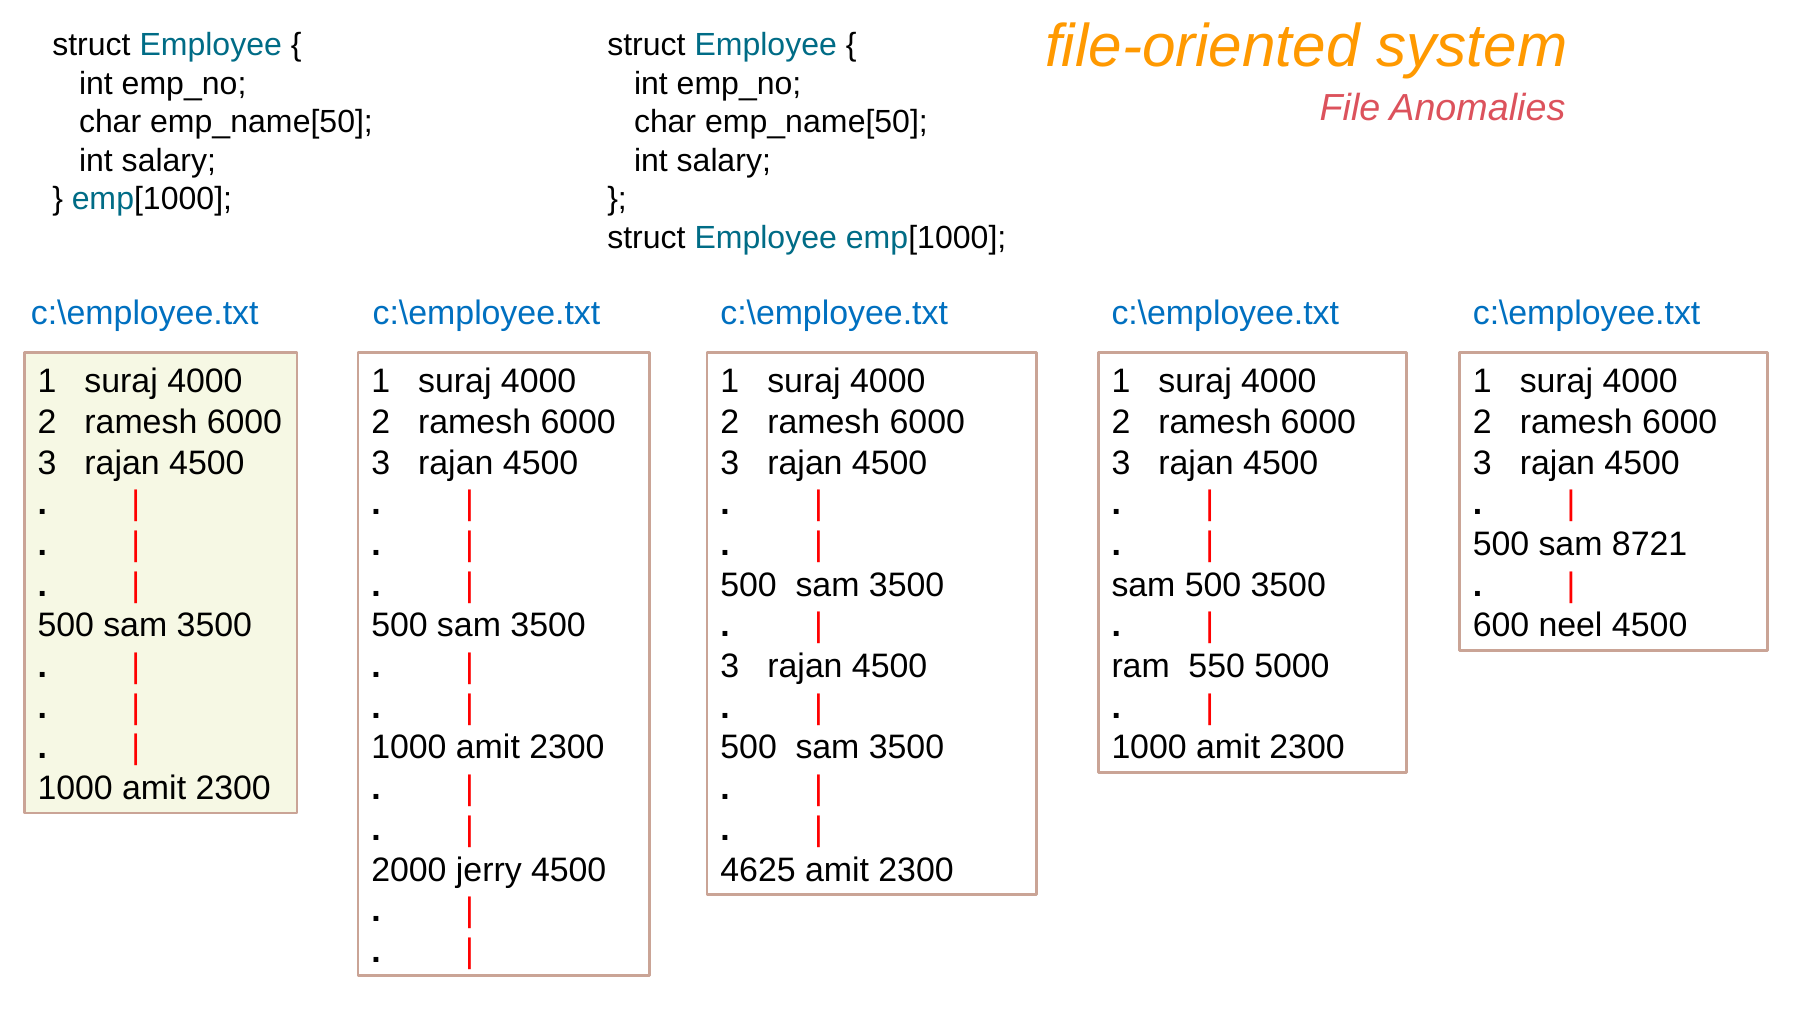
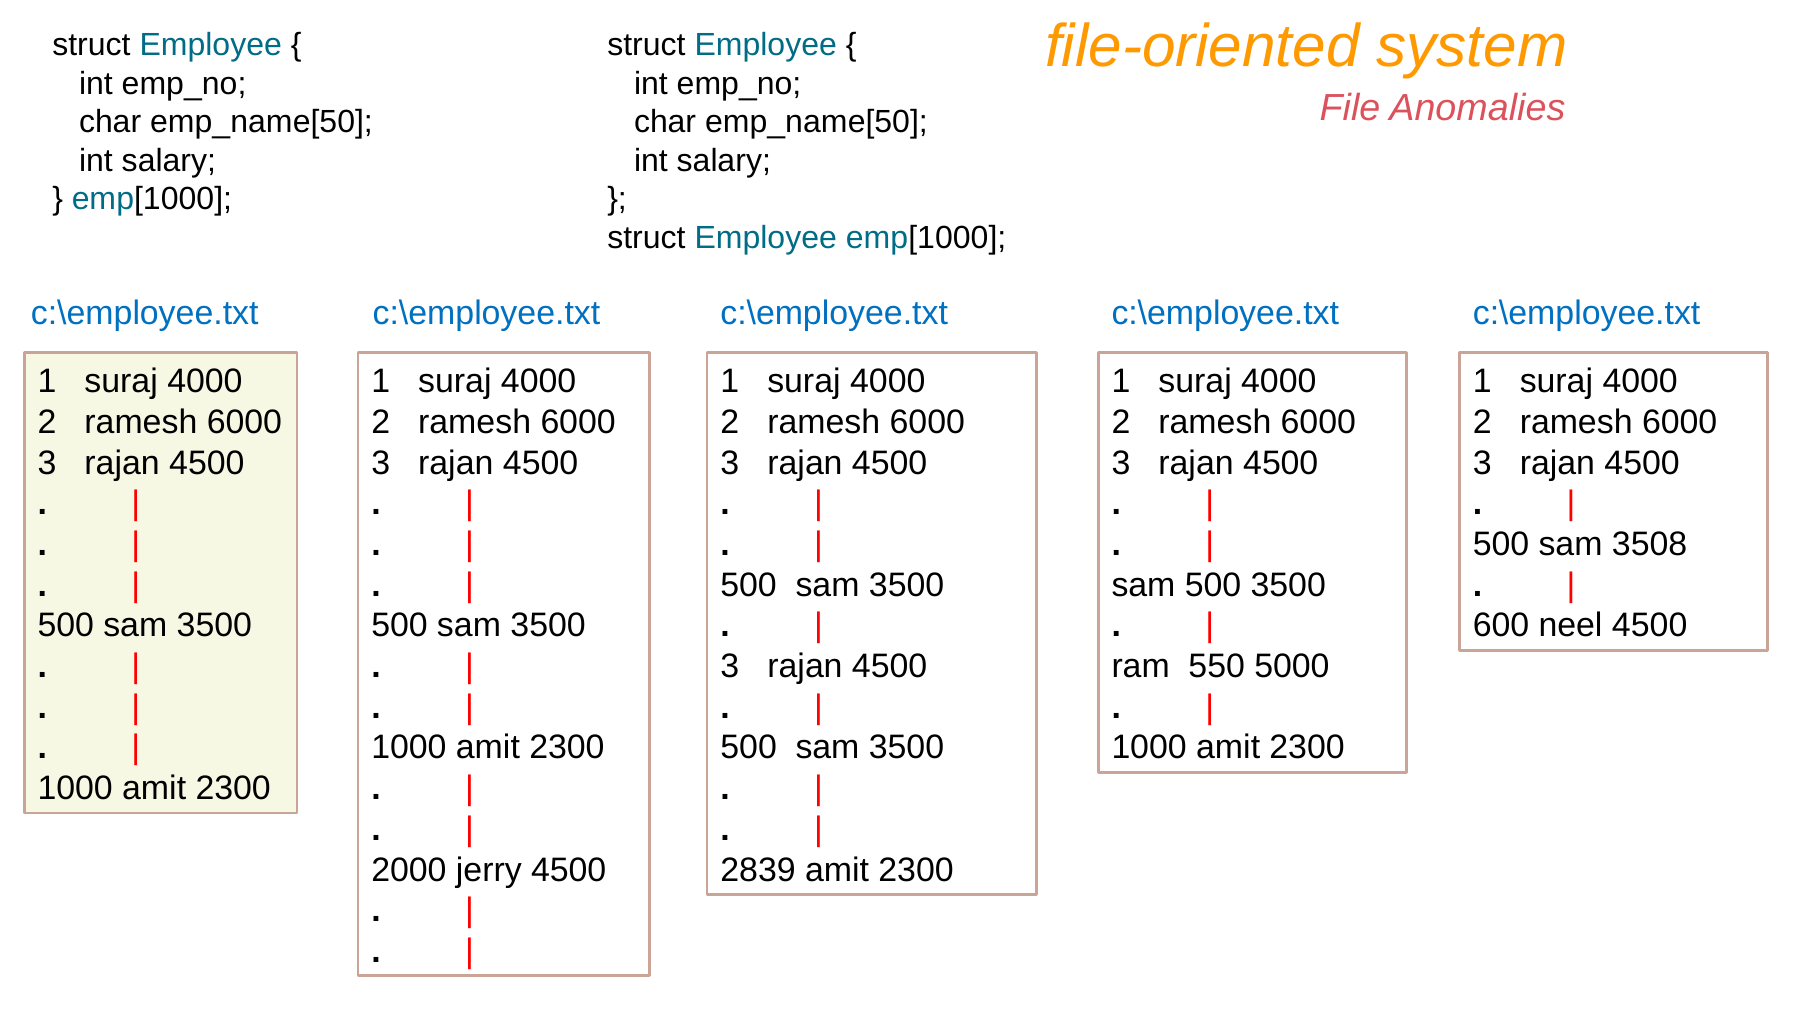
8721: 8721 -> 3508
4625: 4625 -> 2839
